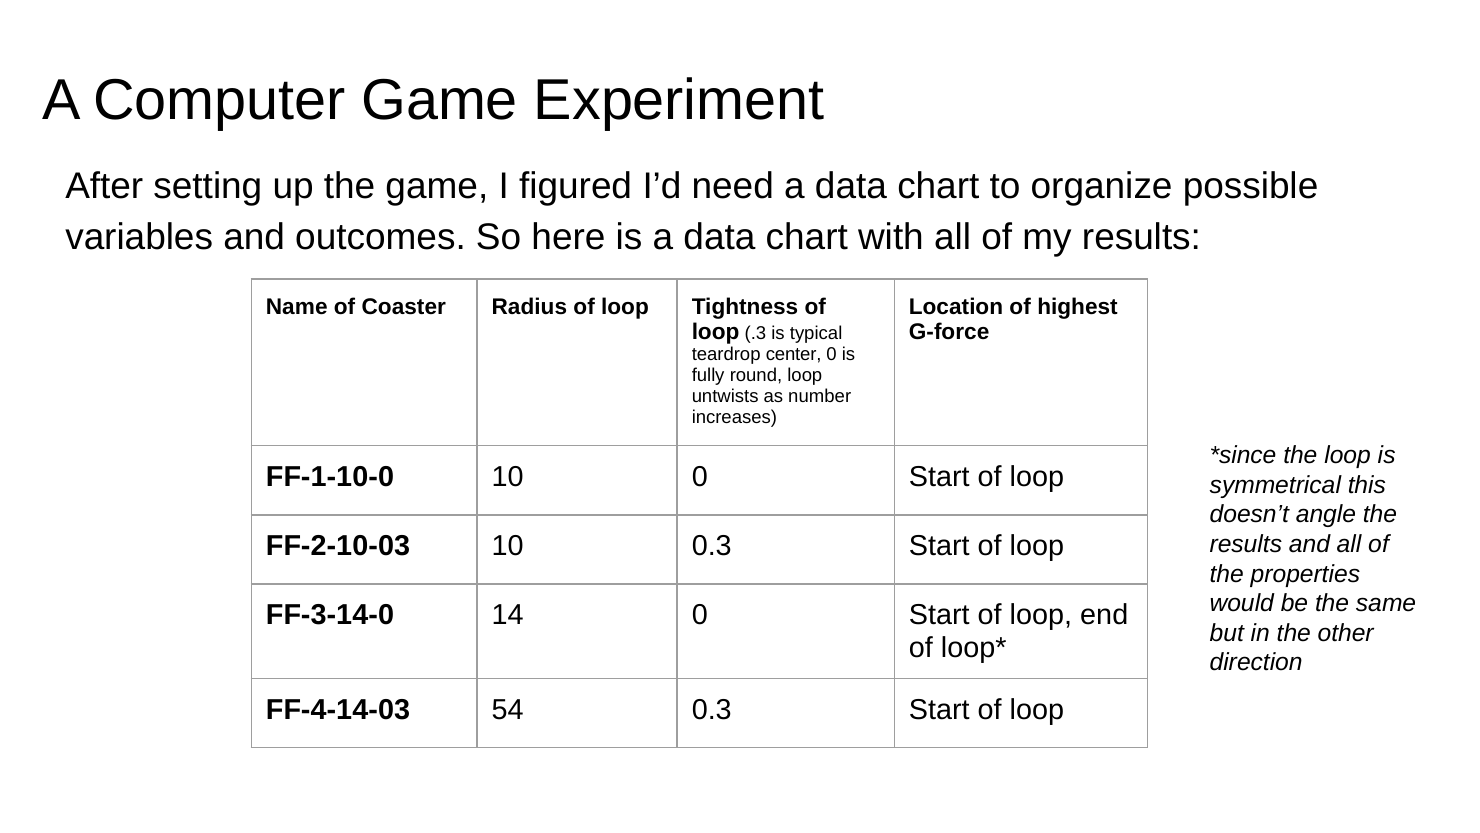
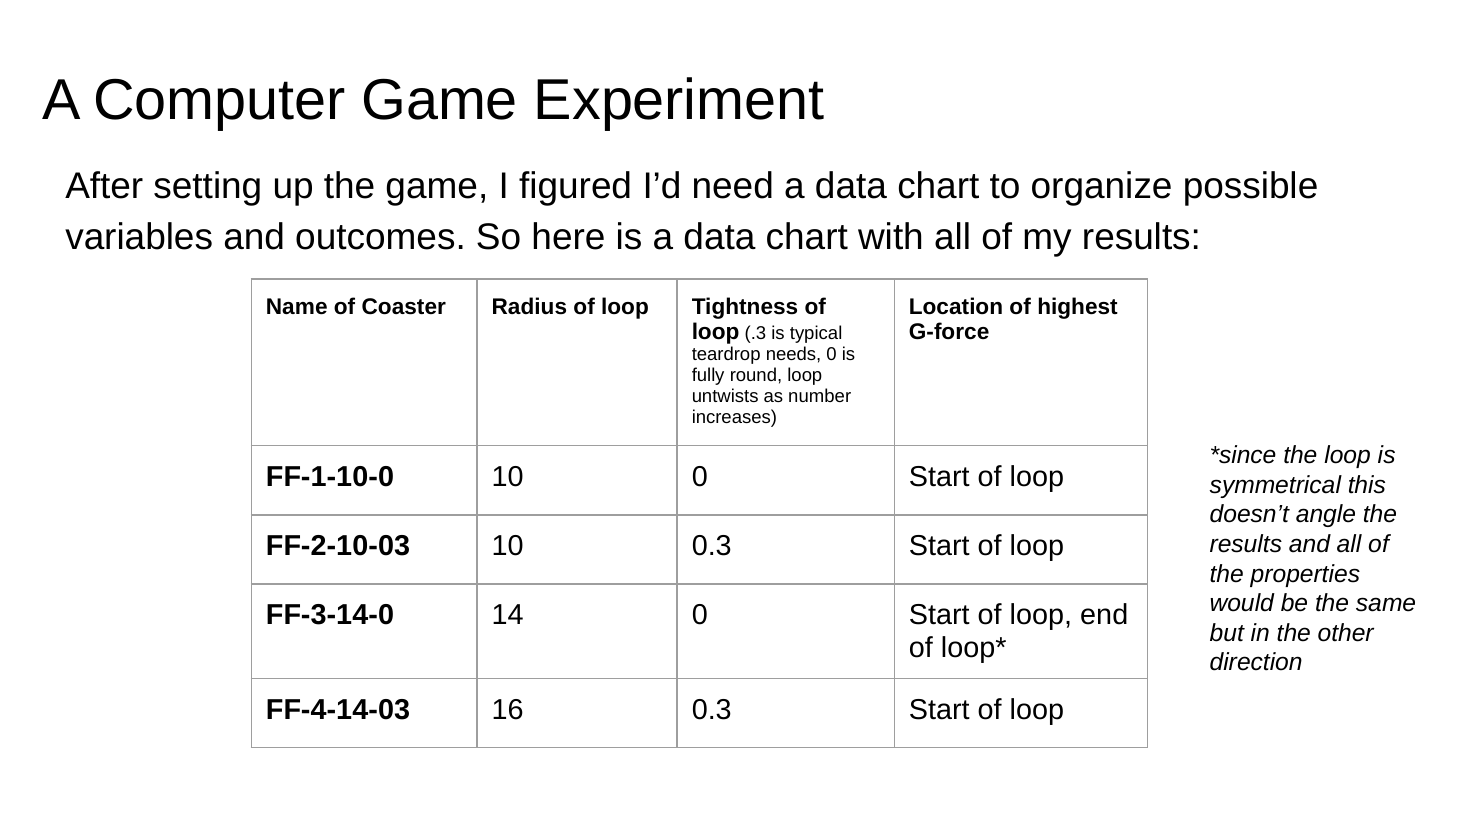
center: center -> needs
54: 54 -> 16
